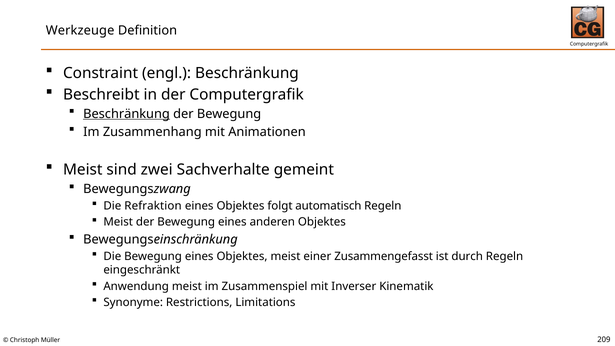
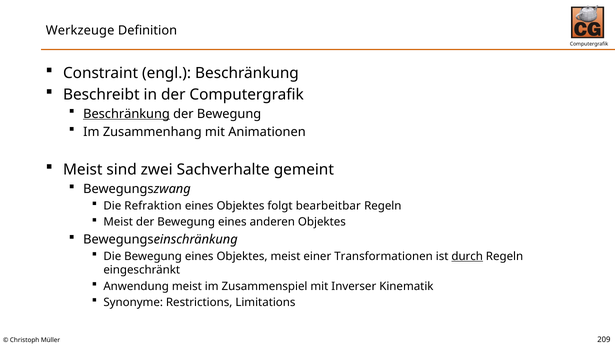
automatisch: automatisch -> bearbeitbar
Zusammengefasst: Zusammengefasst -> Transformationen
durch underline: none -> present
